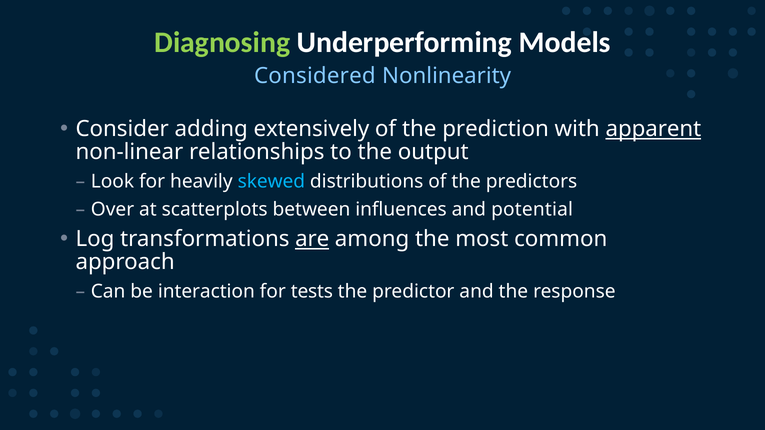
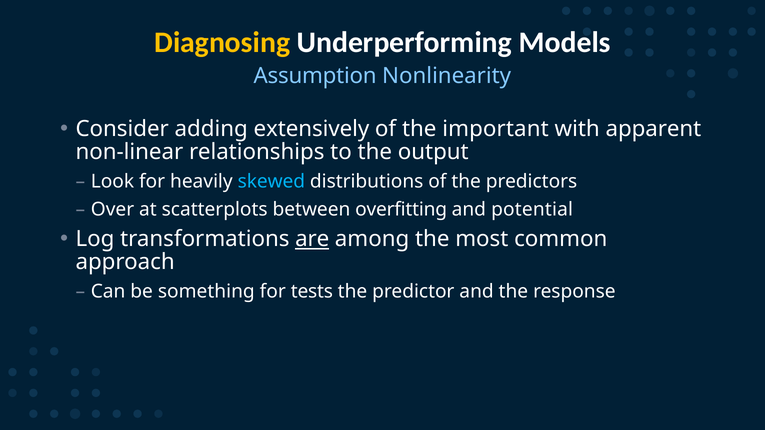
Diagnosing colour: light green -> yellow
Considered: Considered -> Assumption
prediction: prediction -> important
apparent underline: present -> none
influences: influences -> overfitting
interaction: interaction -> something
